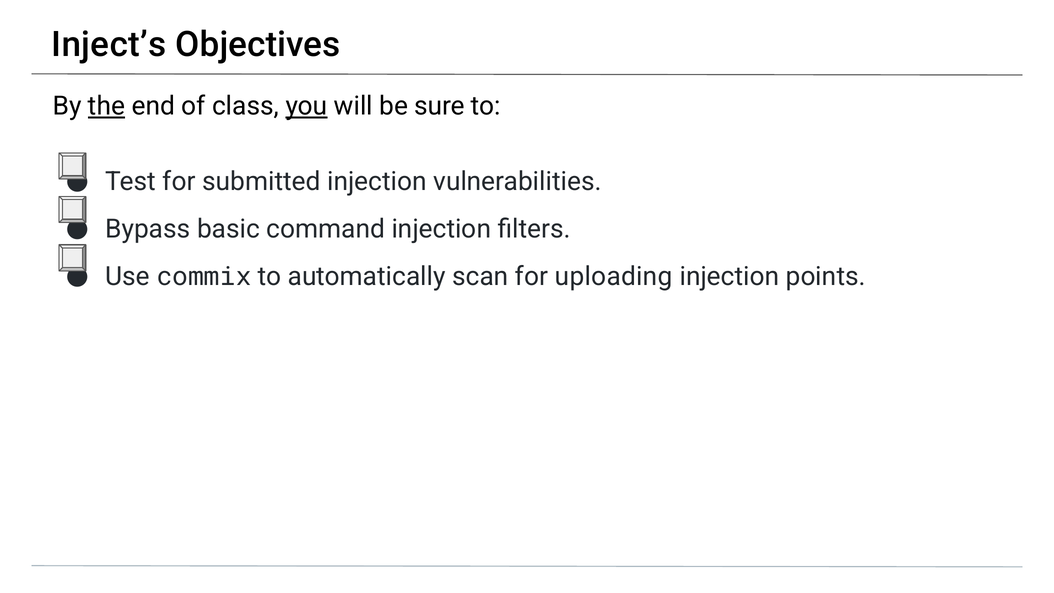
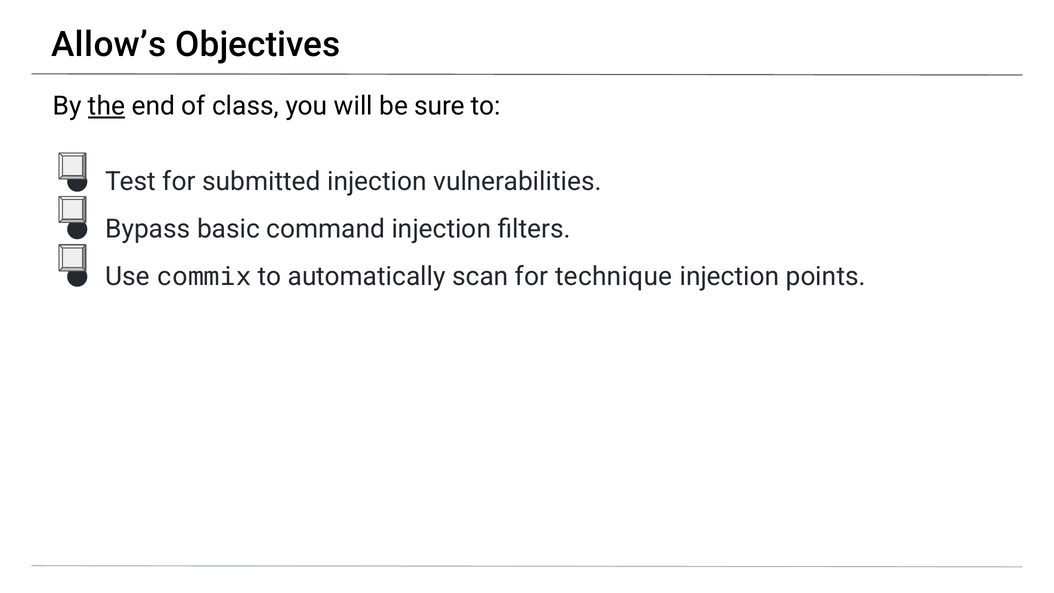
Inject’s: Inject’s -> Allow’s
you underline: present -> none
uploading: uploading -> technique
